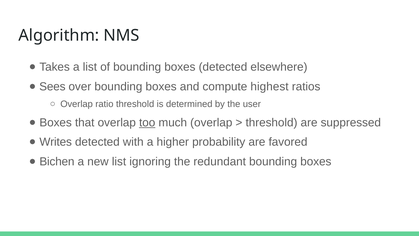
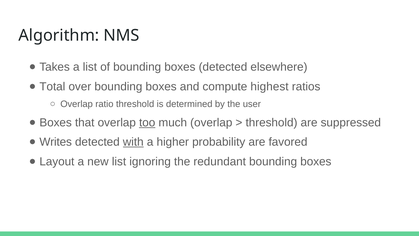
Sees: Sees -> Total
with underline: none -> present
Bichen: Bichen -> Layout
